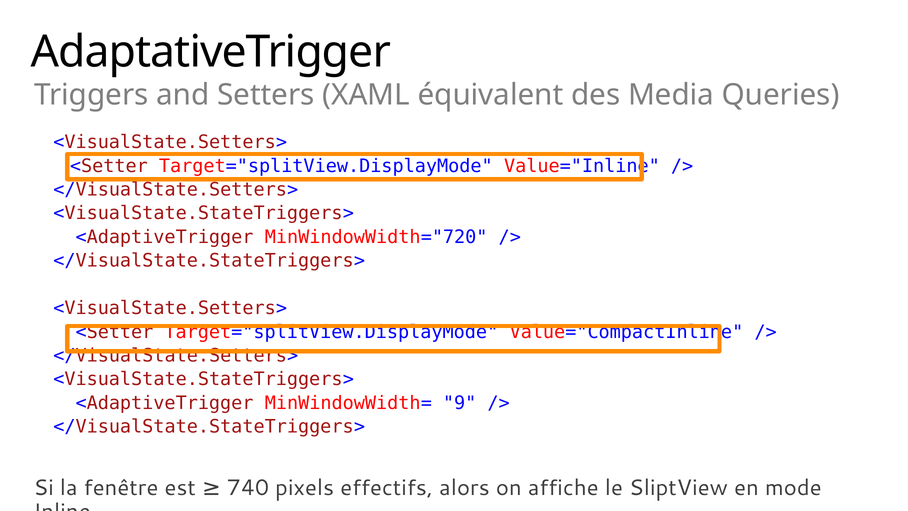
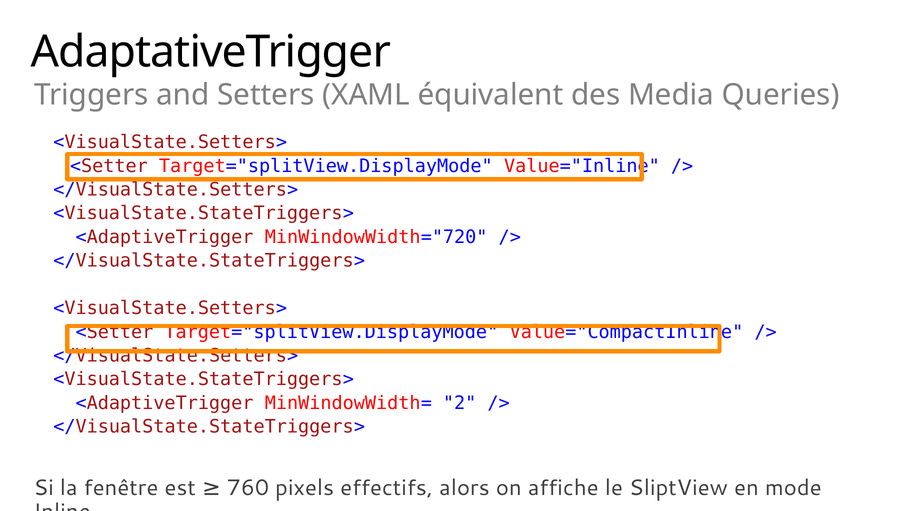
9: 9 -> 2
740: 740 -> 760
